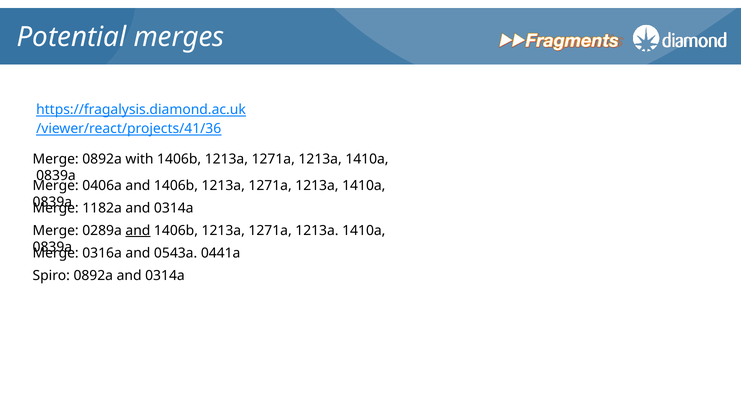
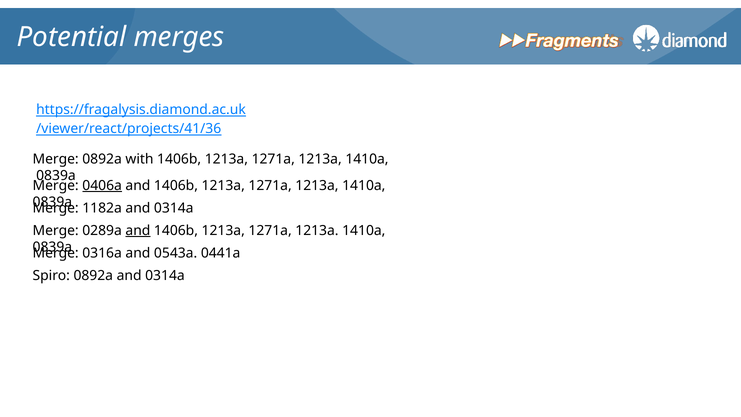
0406a underline: none -> present
